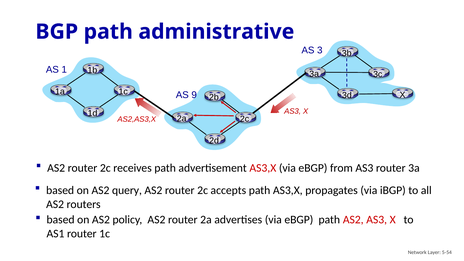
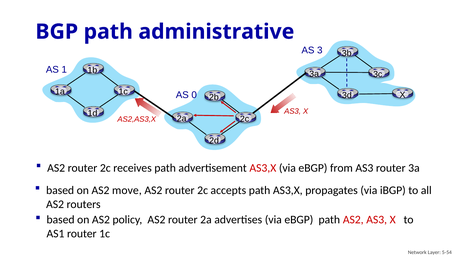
9: 9 -> 0
query: query -> move
